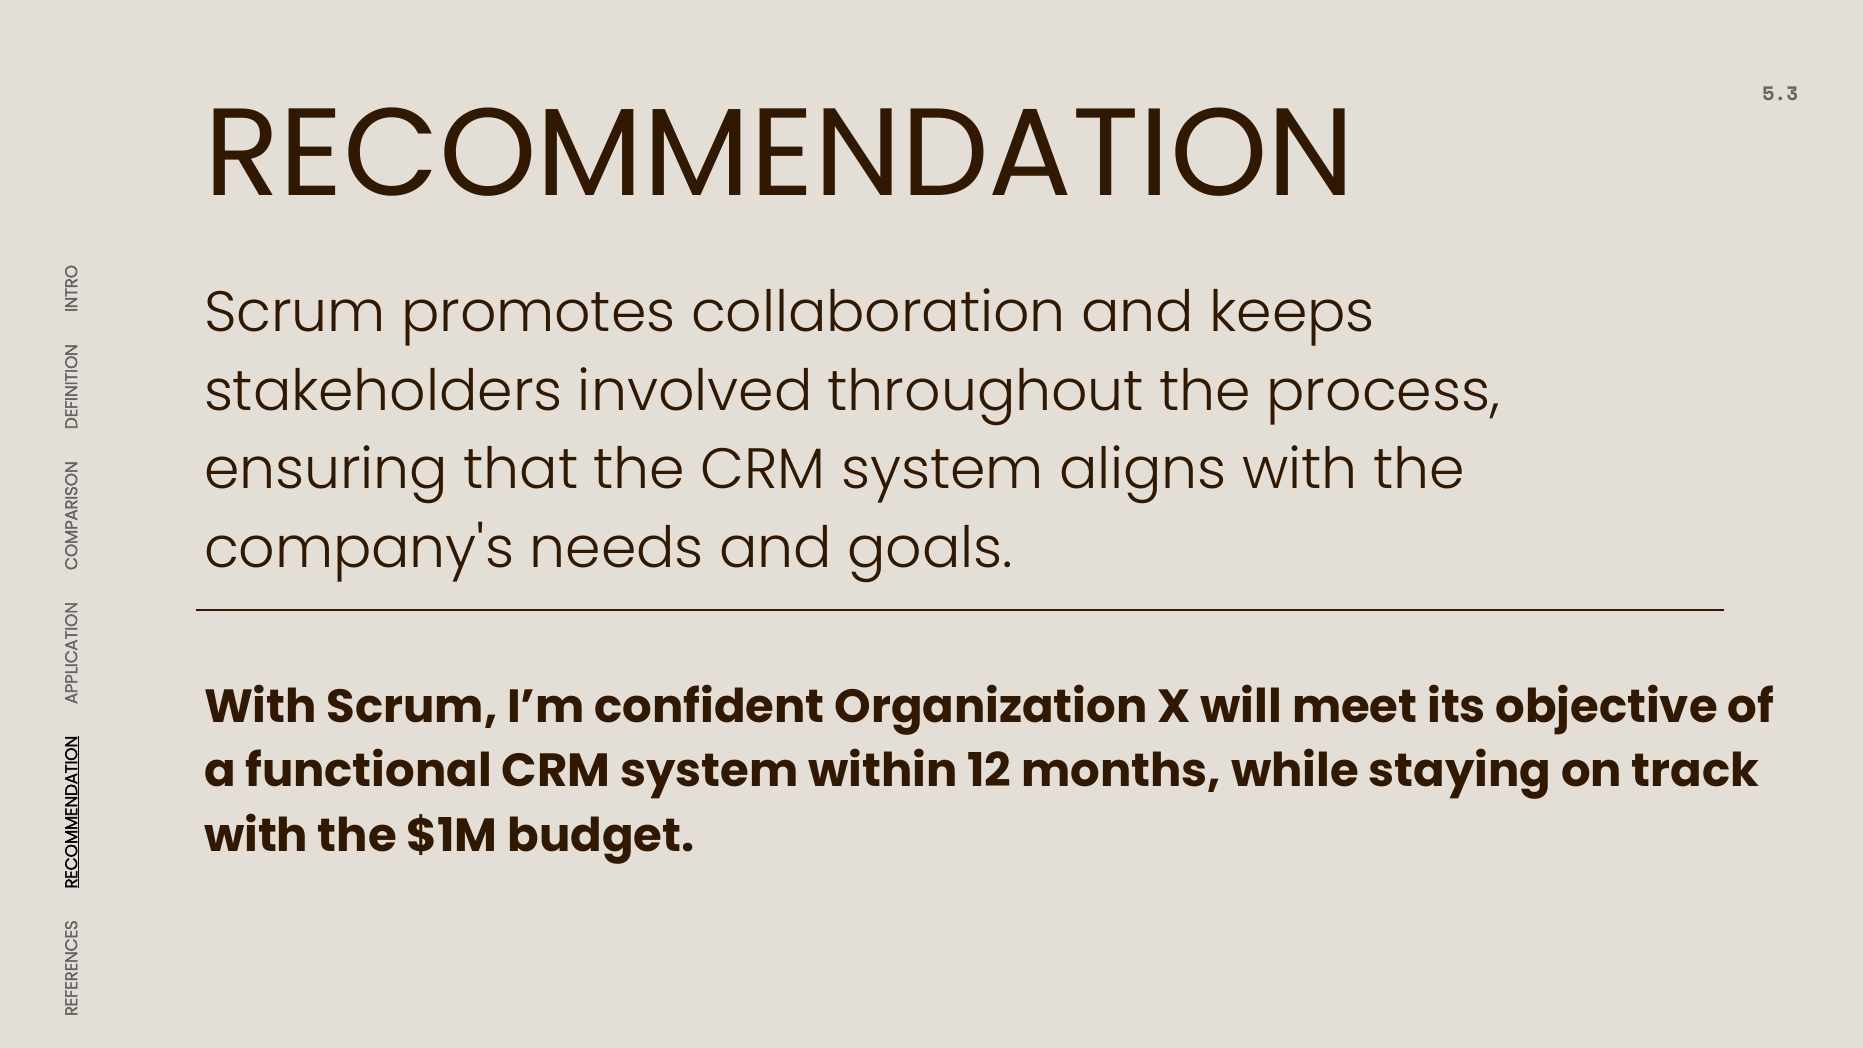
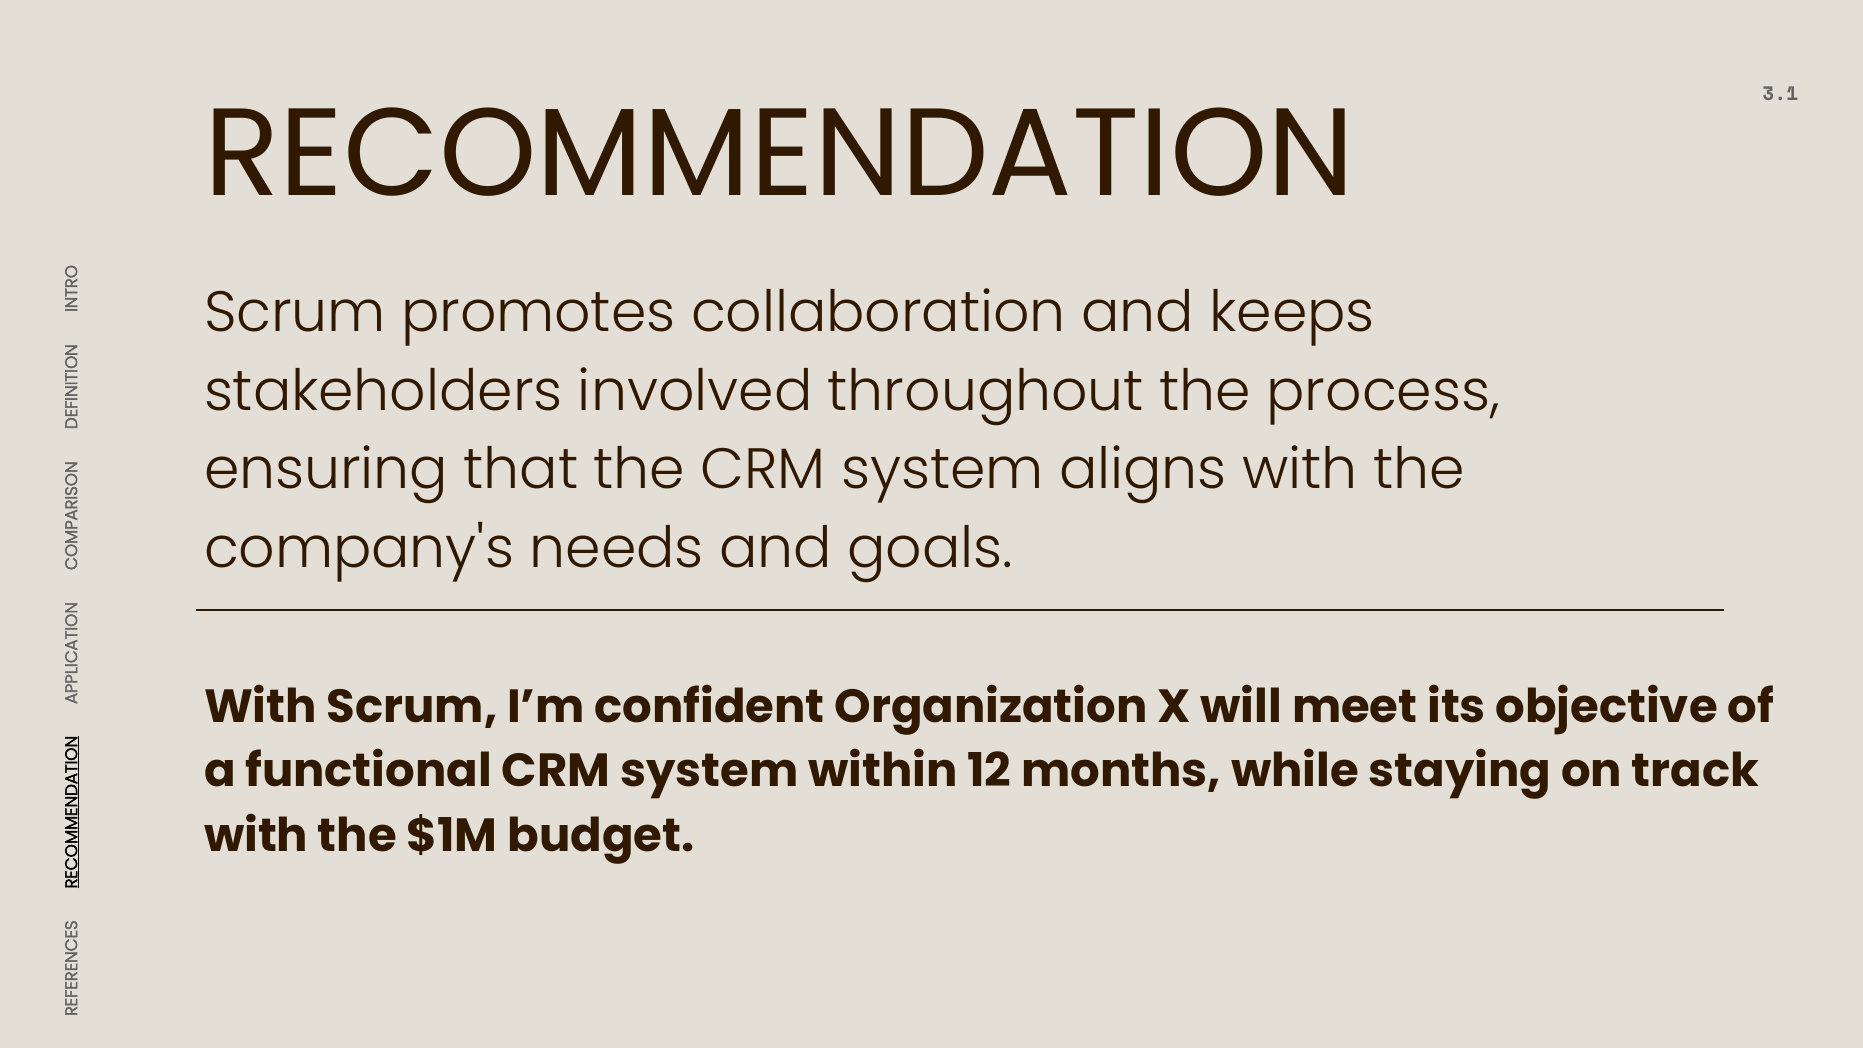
5.3: 5.3 -> 3.1
